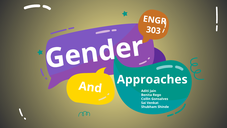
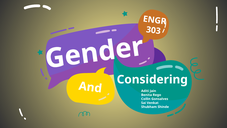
Approaches: Approaches -> Considering
